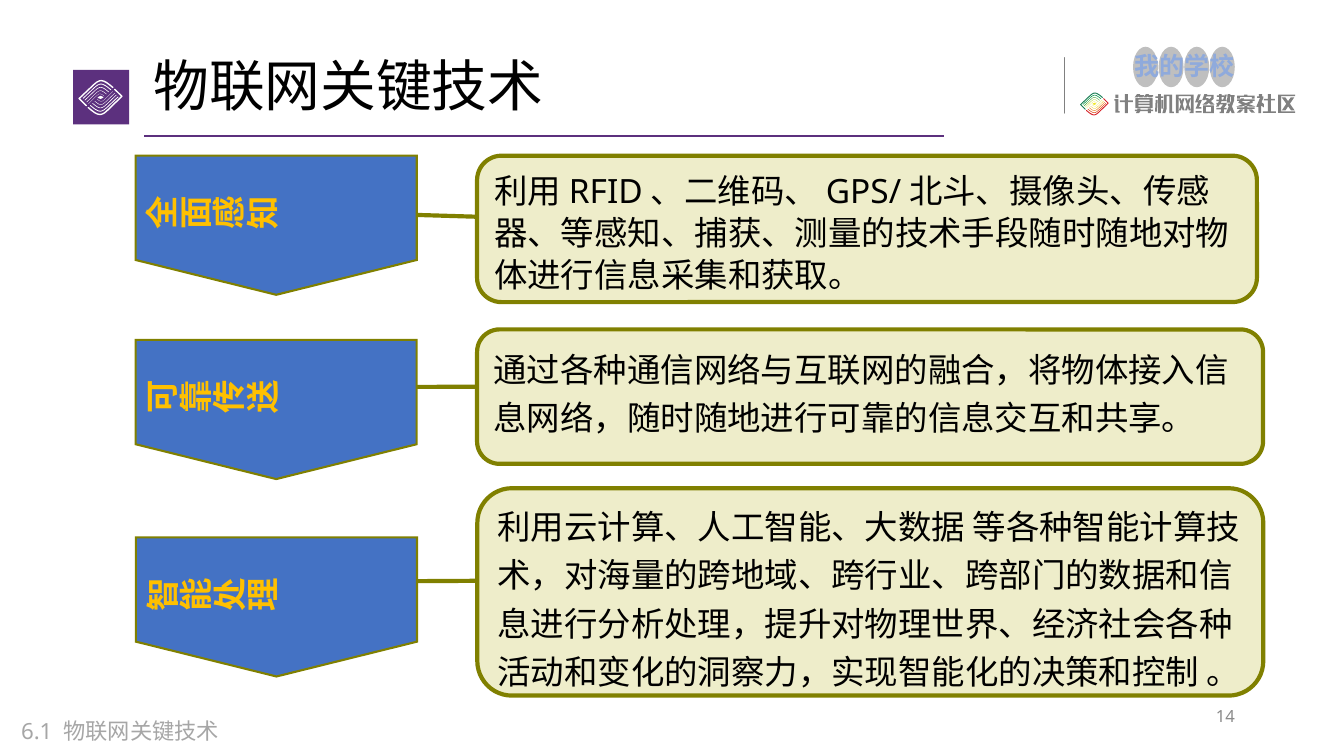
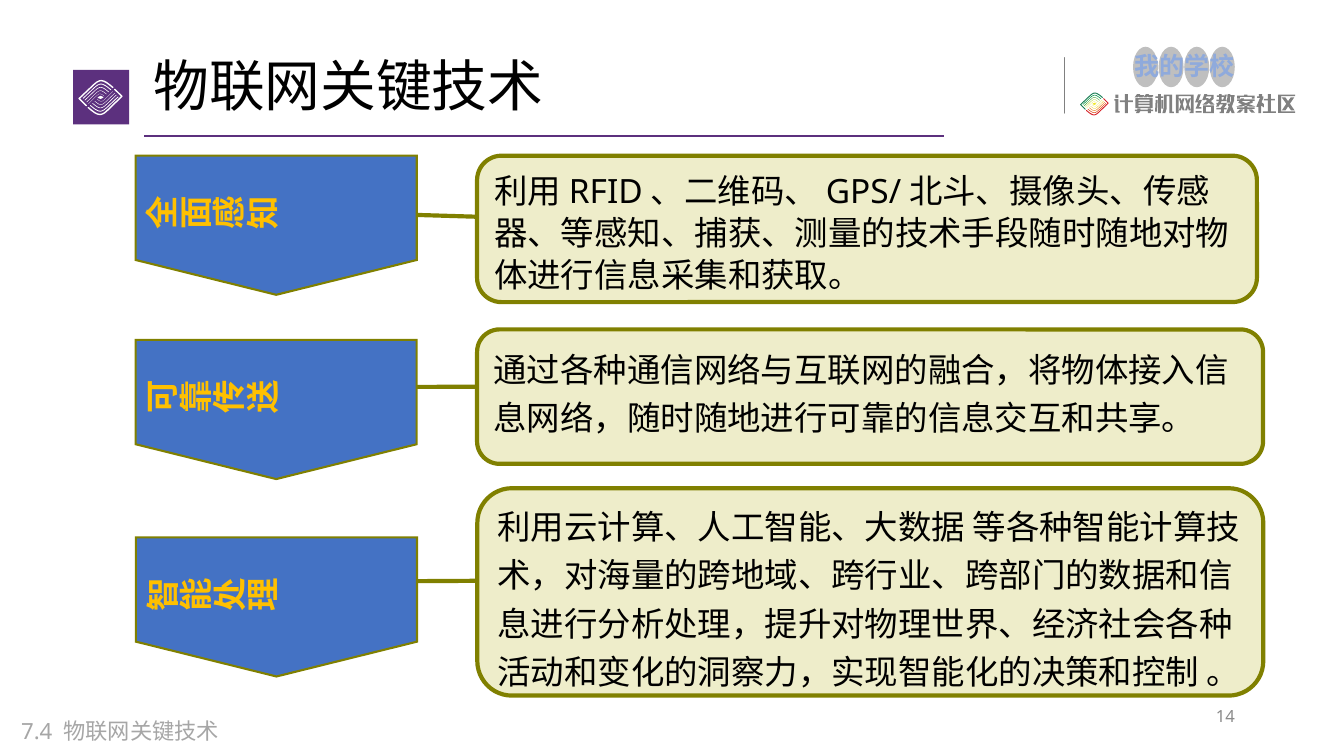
6.1: 6.1 -> 7.4
